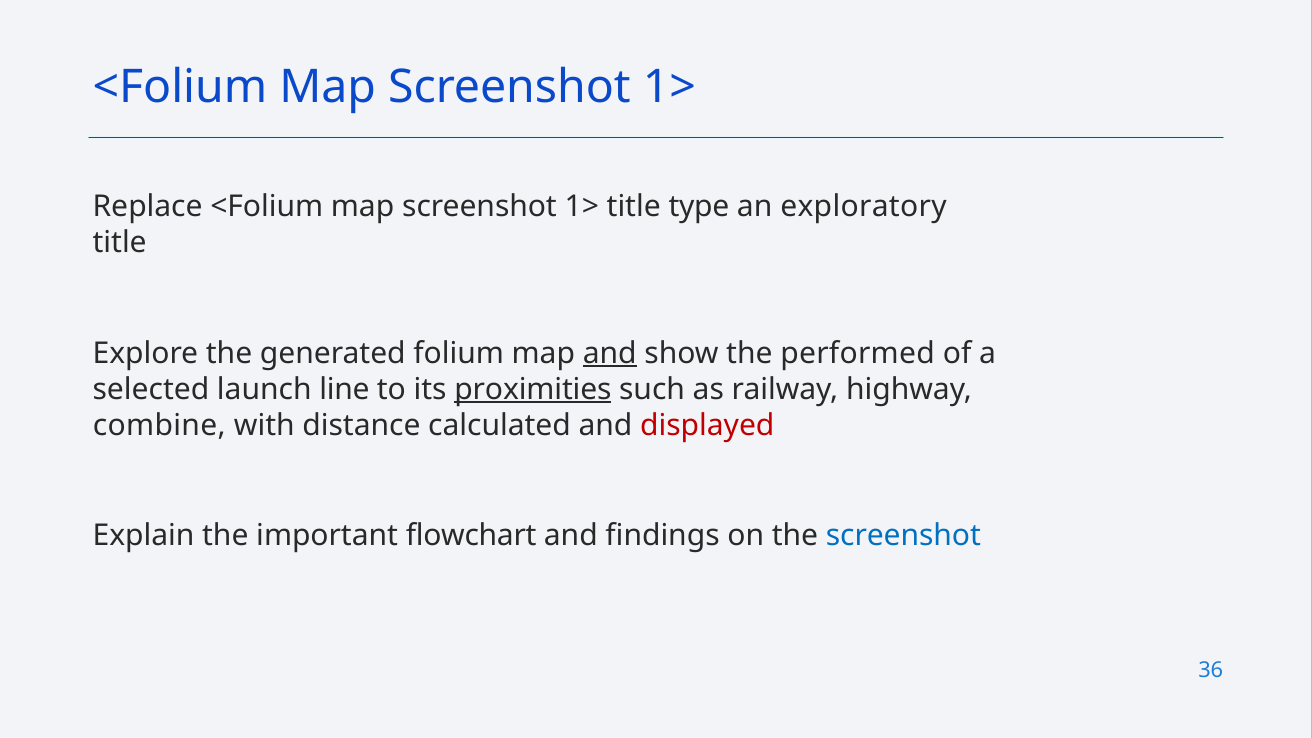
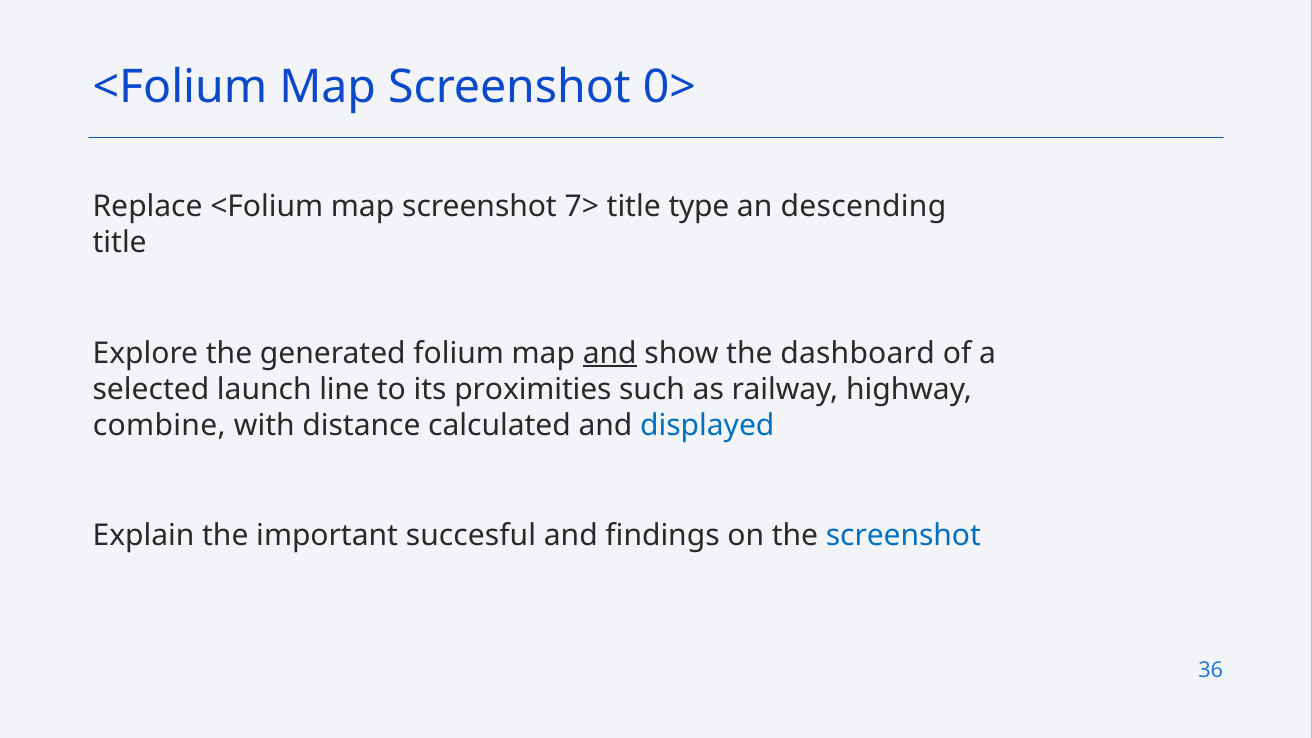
1> at (669, 88): 1> -> 0>
1> at (582, 207): 1> -> 7>
exploratory: exploratory -> descending
performed: performed -> dashboard
proximities underline: present -> none
displayed colour: red -> blue
flowchart: flowchart -> succesful
